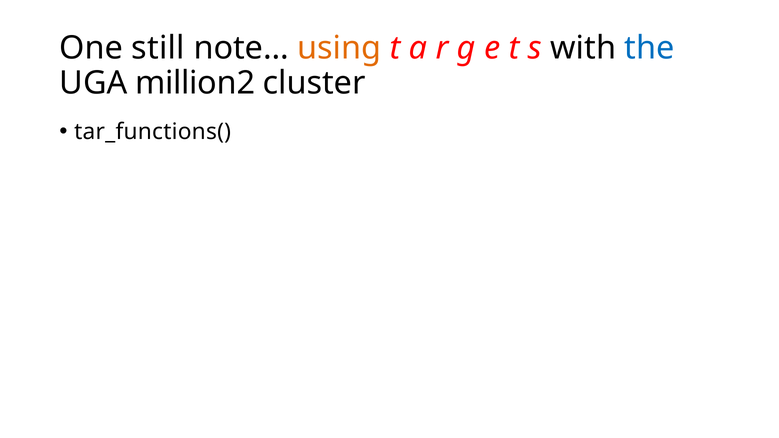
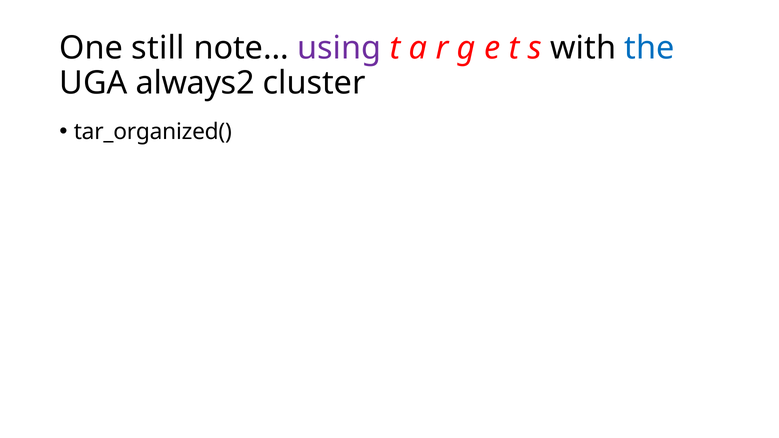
using colour: orange -> purple
million2: million2 -> always2
tar_functions(: tar_functions( -> tar_organized(
